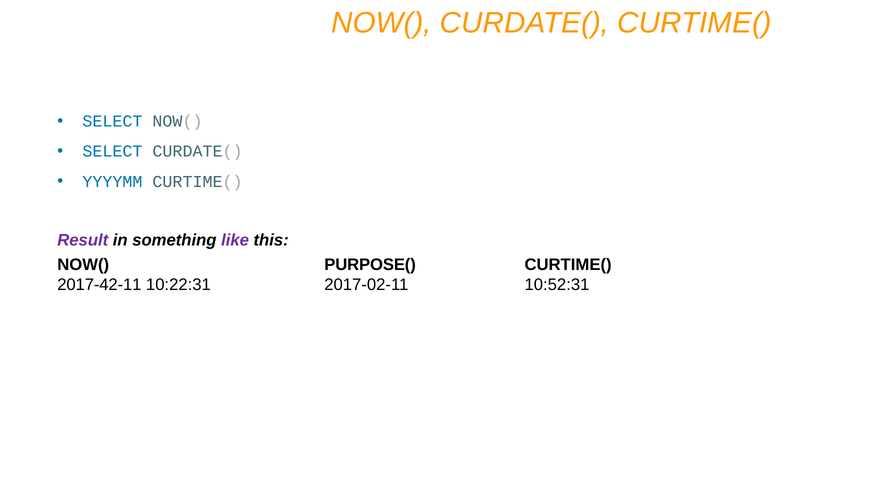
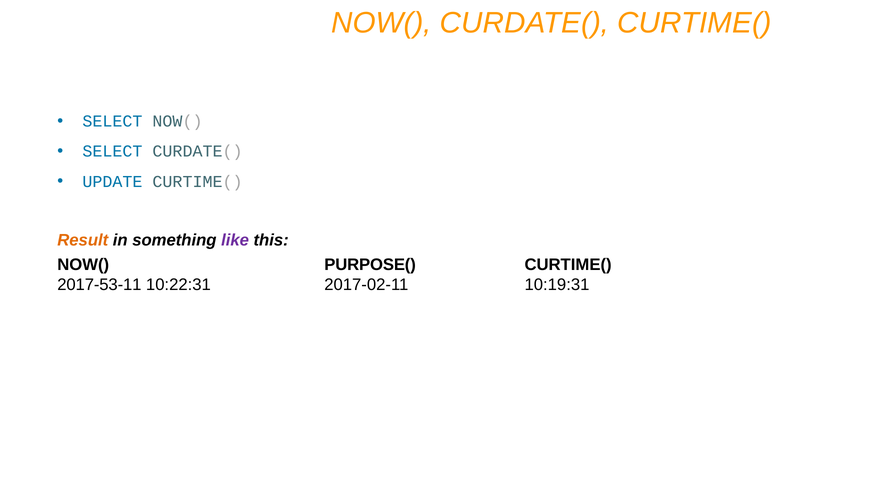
YYYYMM: YYYYMM -> UPDATE
Result colour: purple -> orange
2017-42-11: 2017-42-11 -> 2017-53-11
10:52:31: 10:52:31 -> 10:19:31
